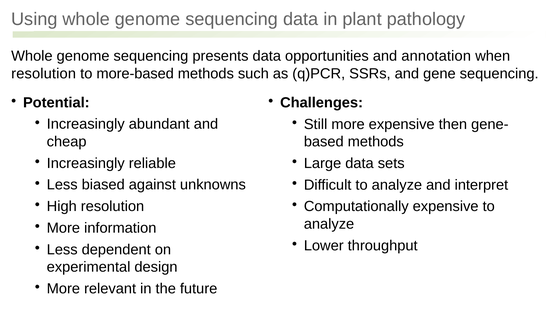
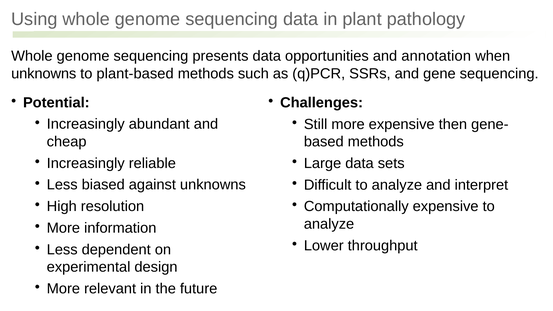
resolution at (44, 74): resolution -> unknowns
more-based: more-based -> plant-based
